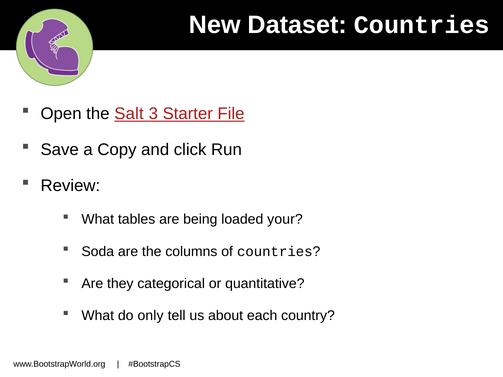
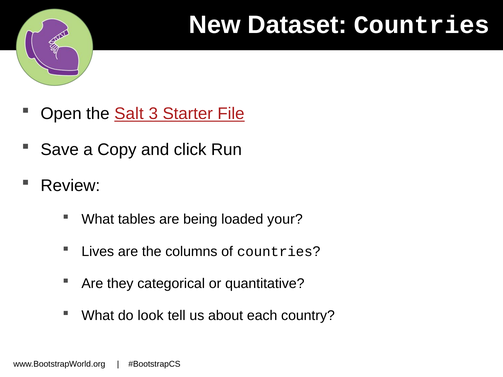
Soda: Soda -> Lives
only: only -> look
